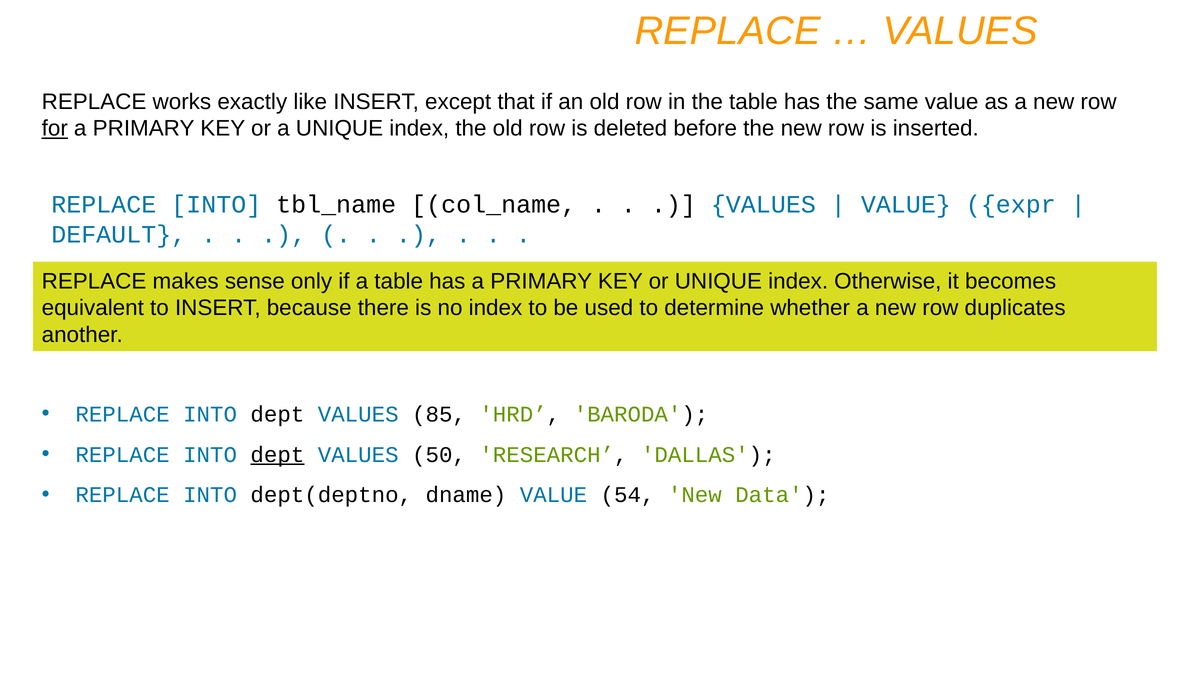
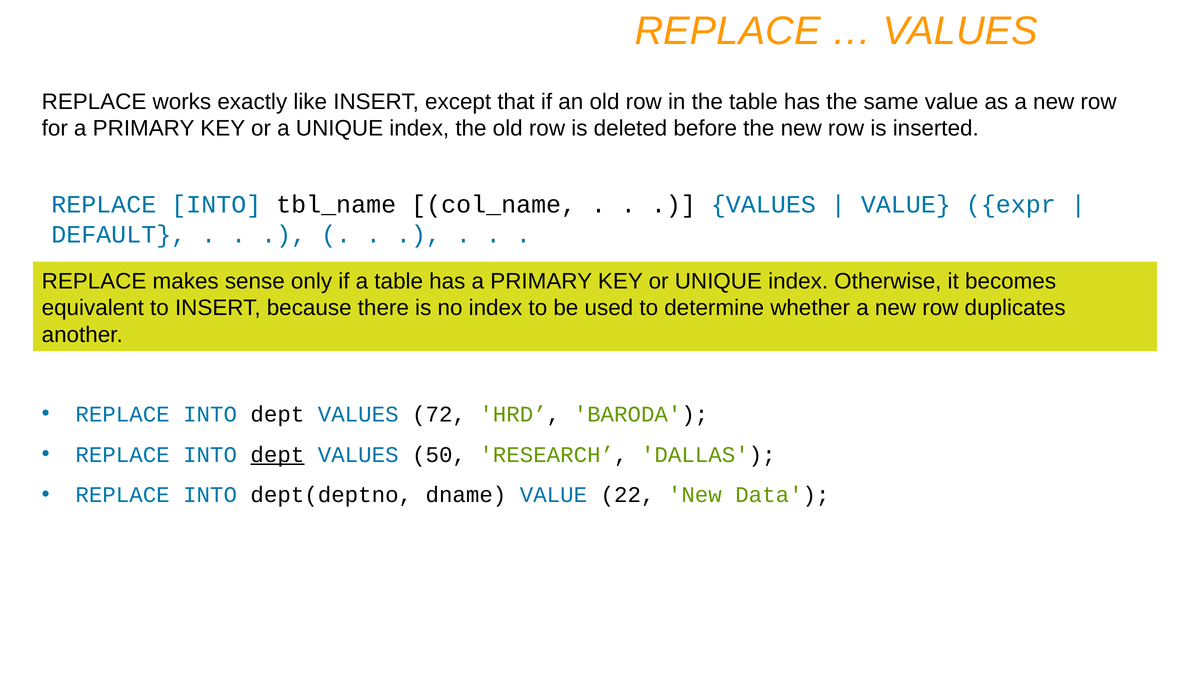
for underline: present -> none
85: 85 -> 72
54: 54 -> 22
